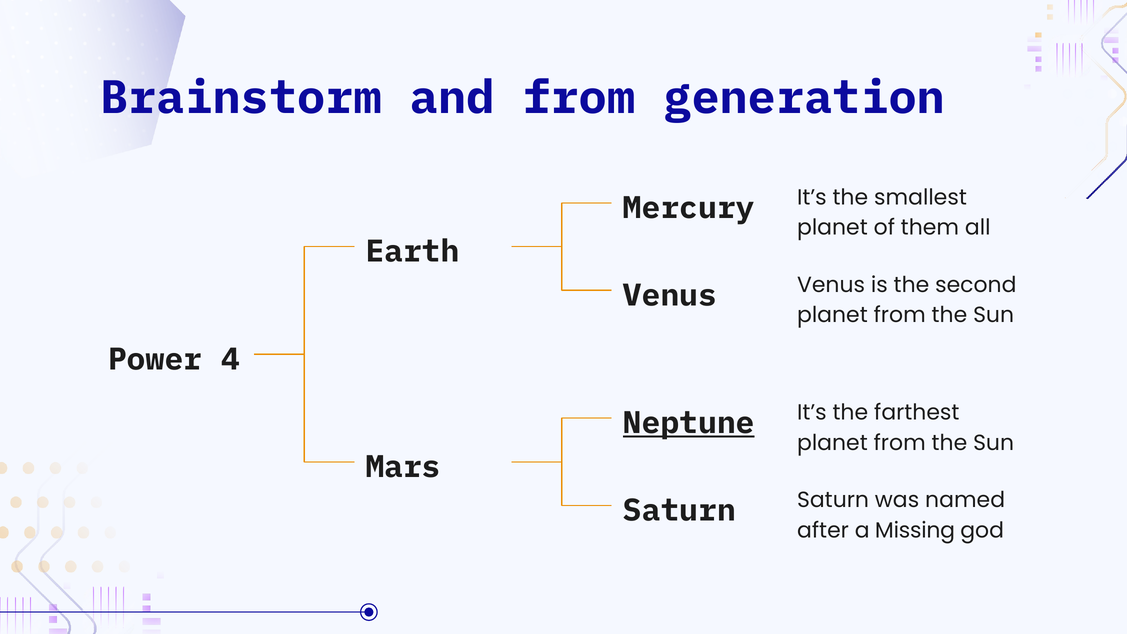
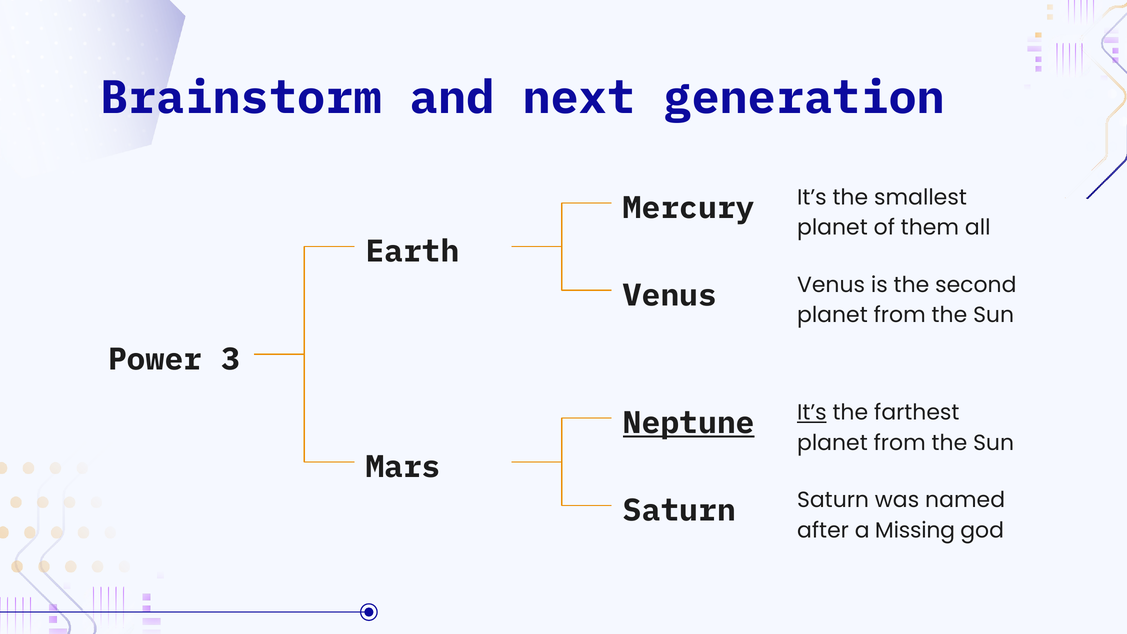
and from: from -> next
4: 4 -> 3
It’s at (812, 413) underline: none -> present
